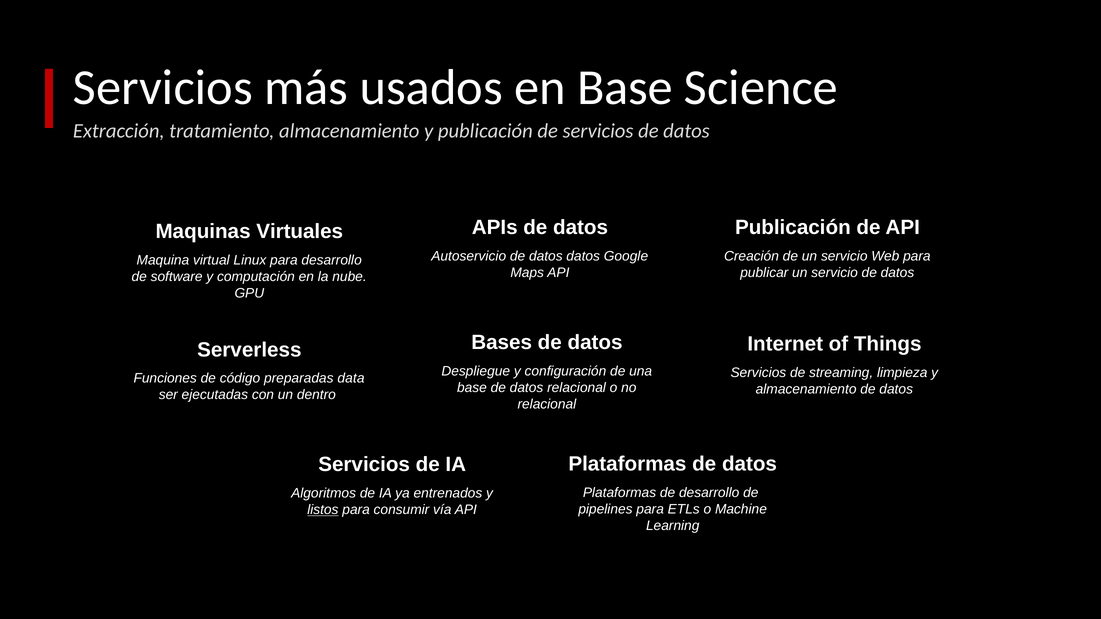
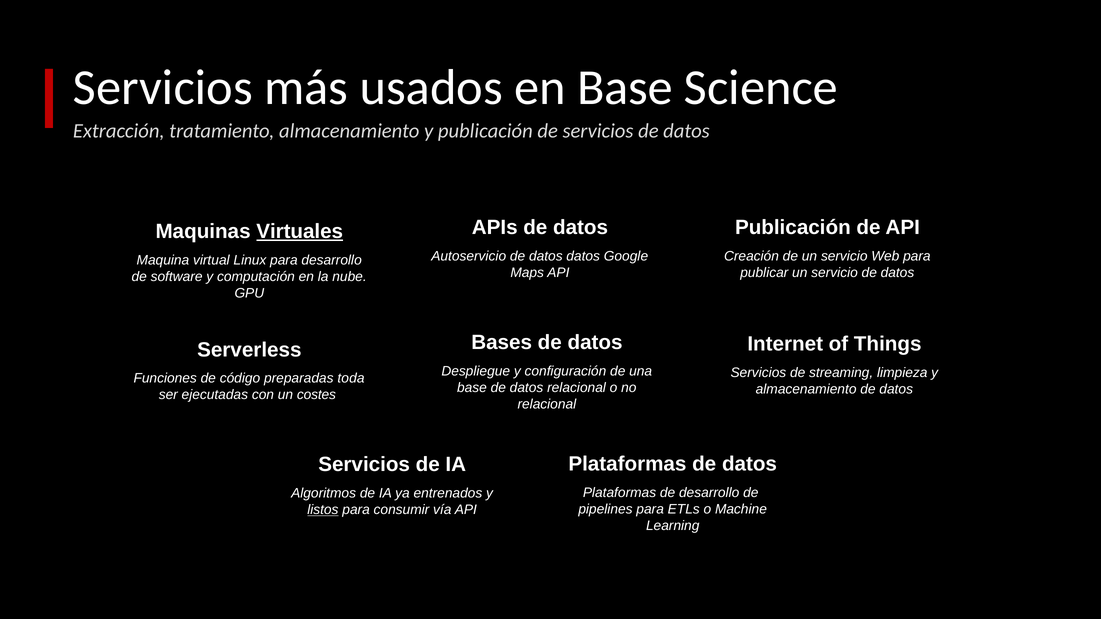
Virtuales underline: none -> present
data: data -> toda
dentro: dentro -> costes
